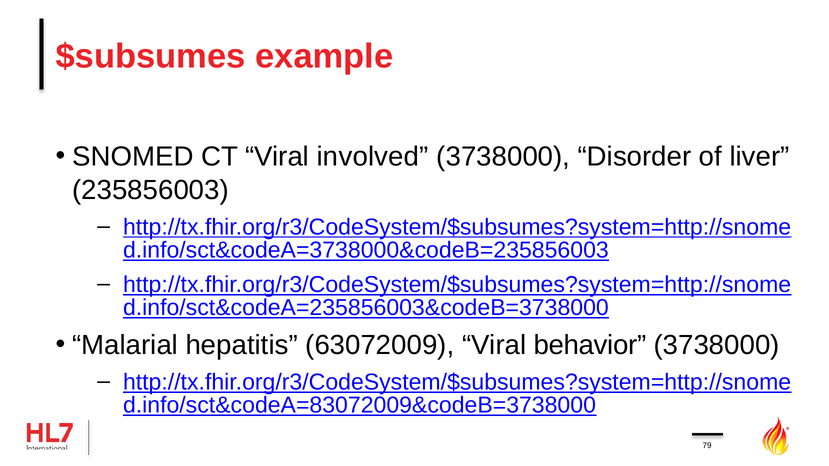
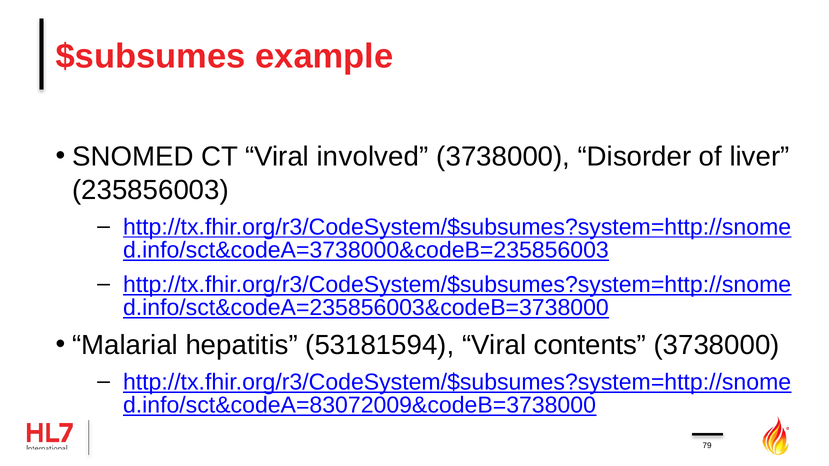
63072009: 63072009 -> 53181594
behavior: behavior -> contents
